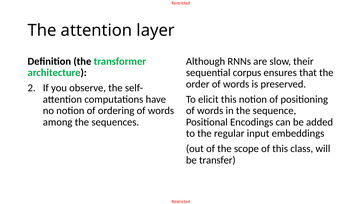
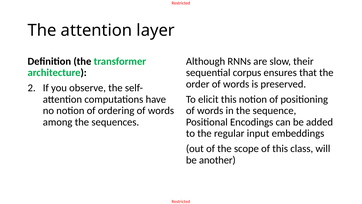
transfer: transfer -> another
